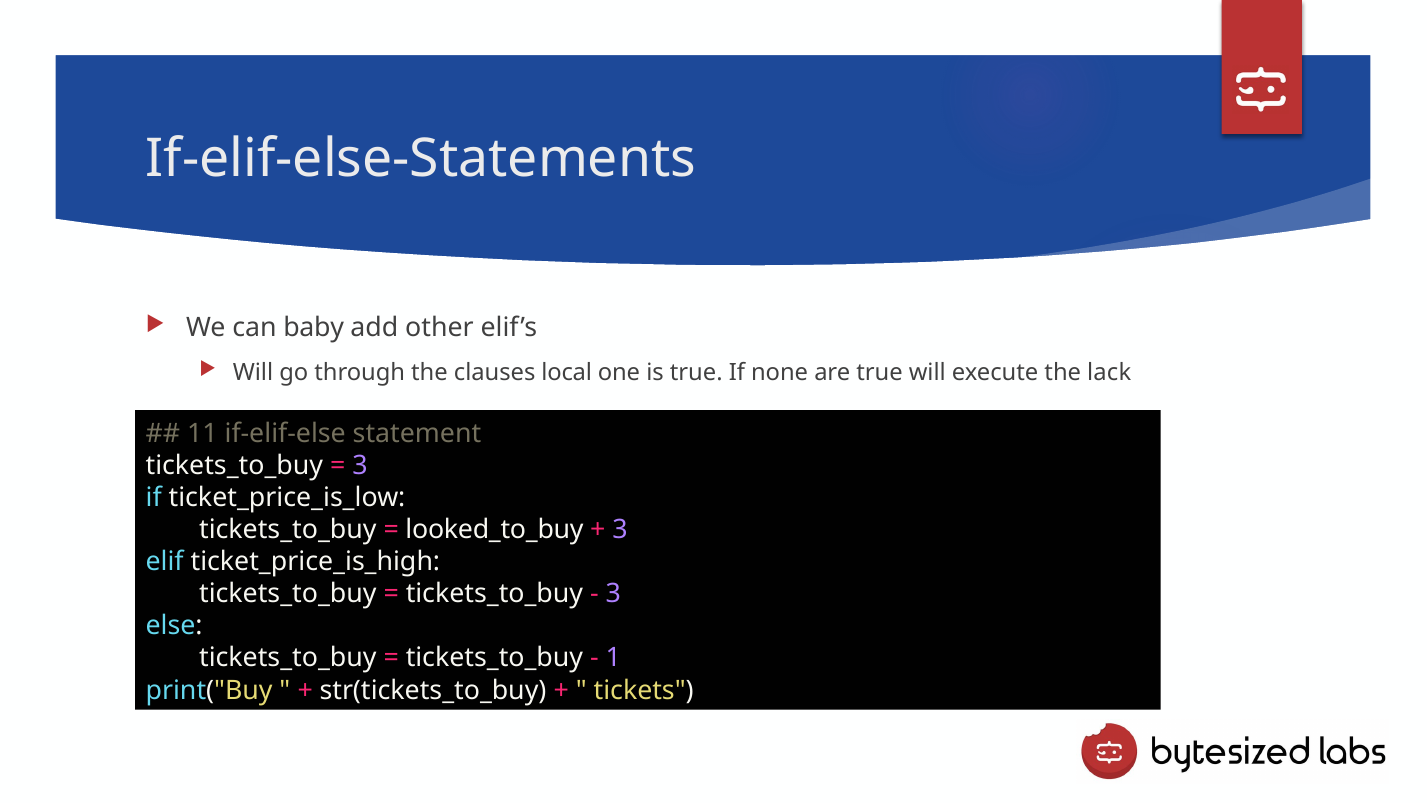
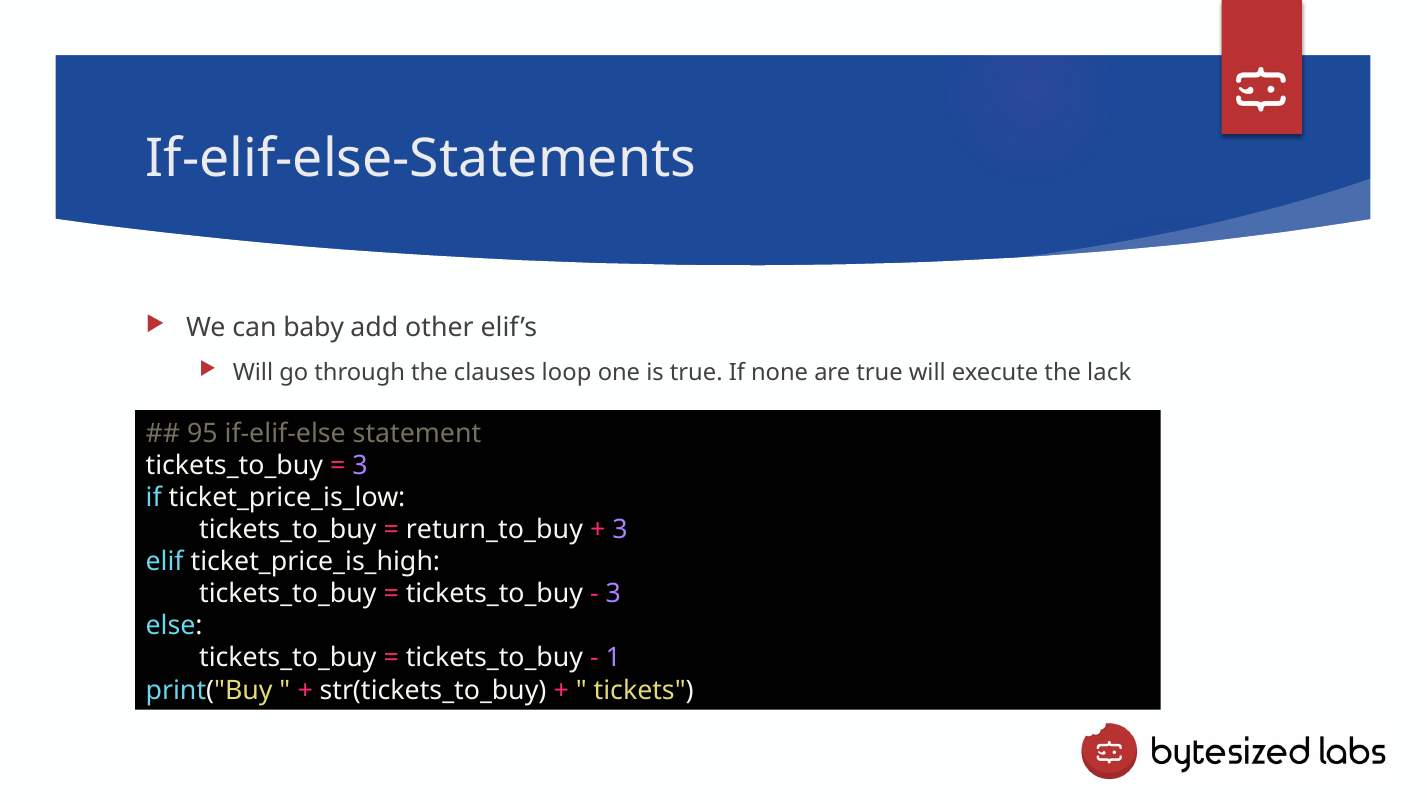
local: local -> loop
11: 11 -> 95
looked_to_buy: looked_to_buy -> return_to_buy
